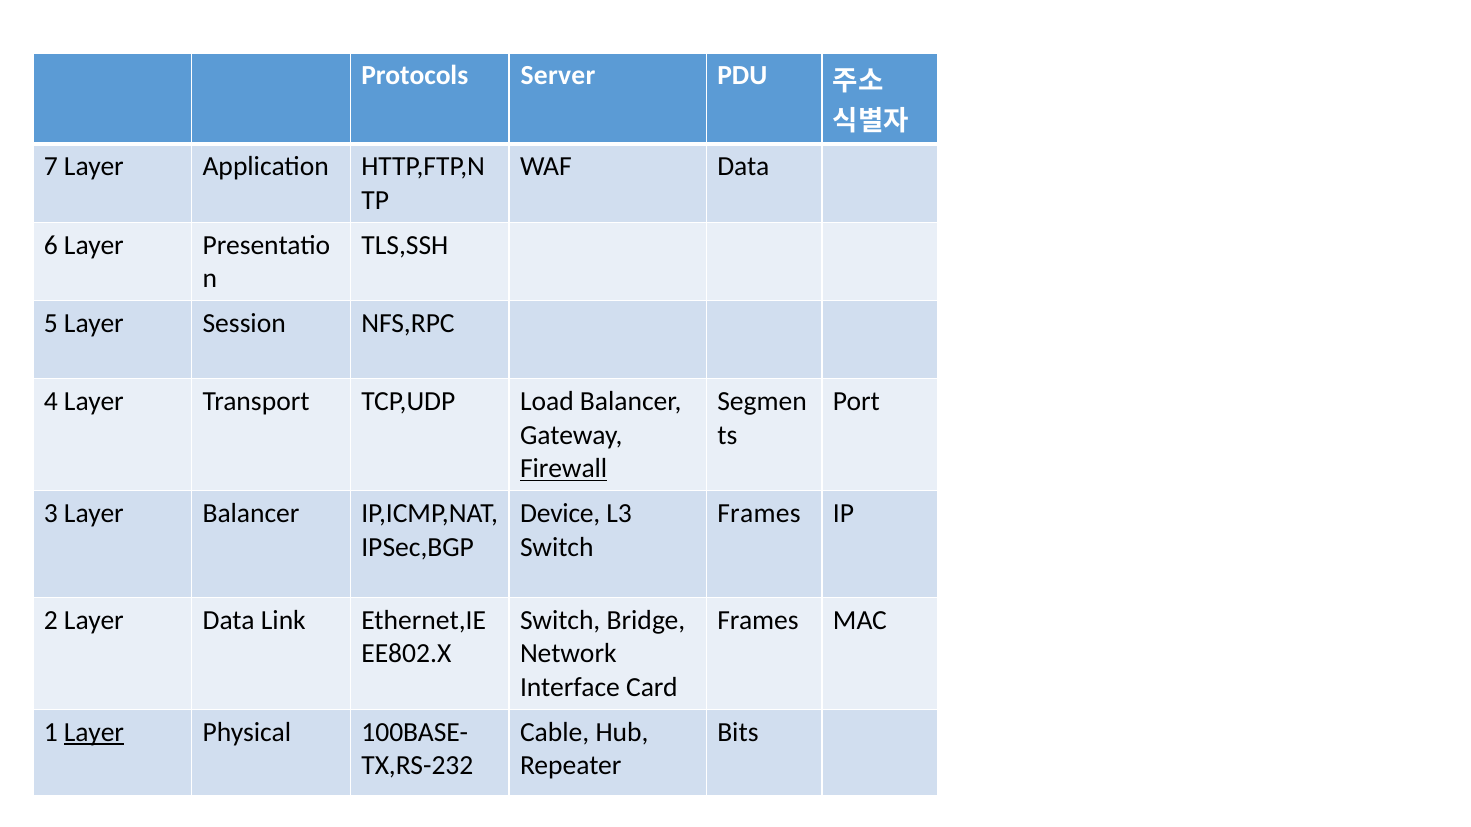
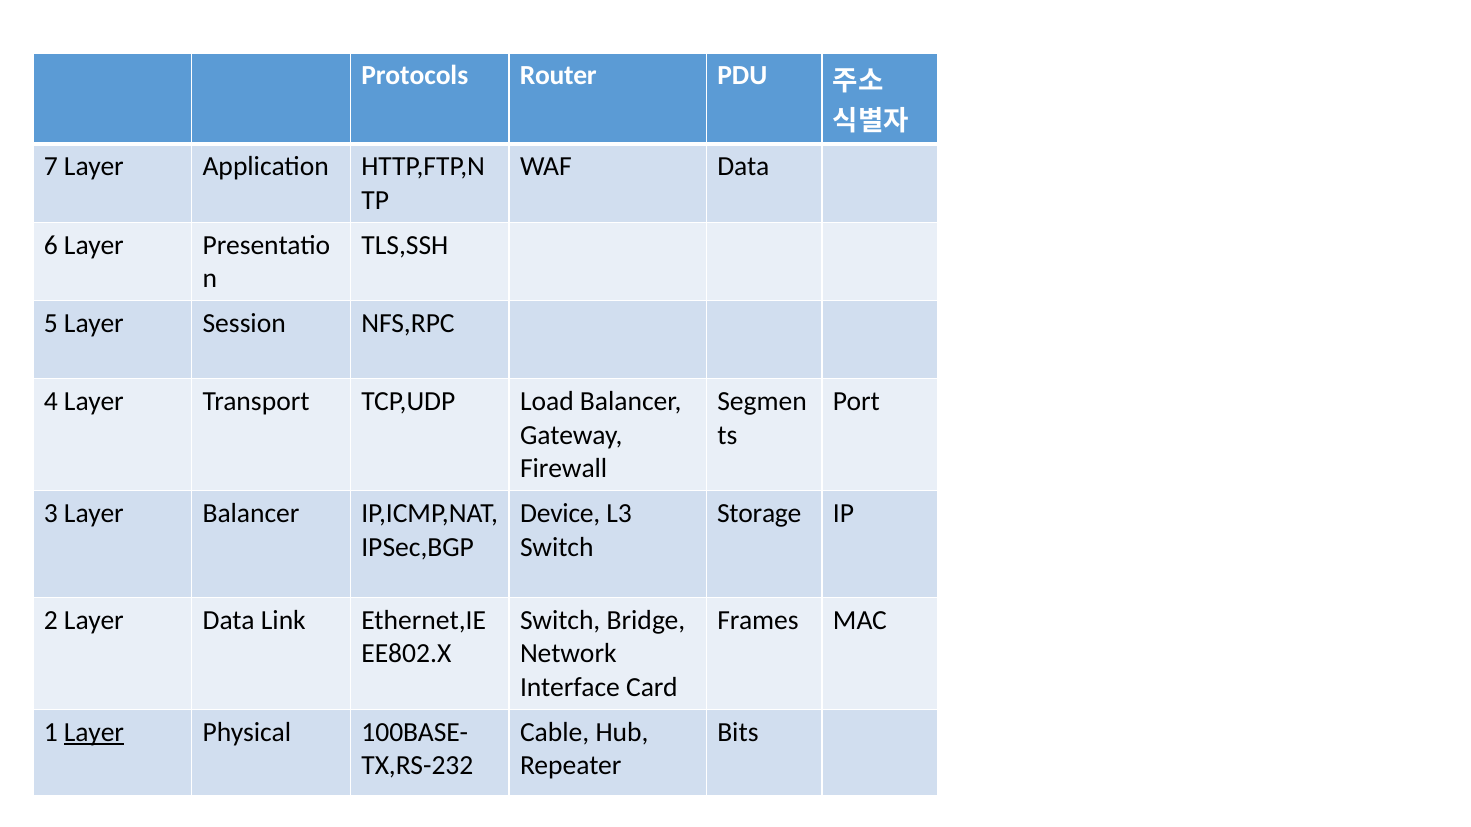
Server: Server -> Router
Firewall underline: present -> none
Frames at (759, 514): Frames -> Storage
